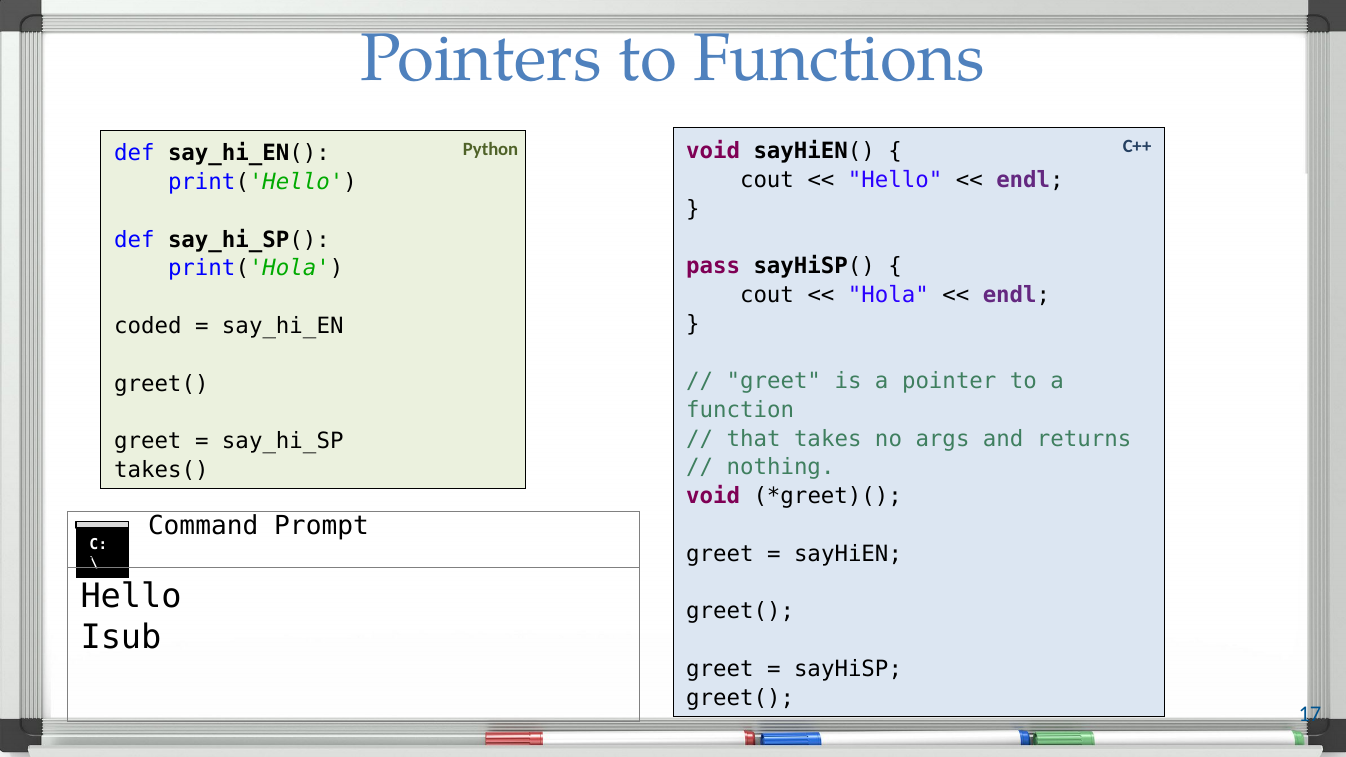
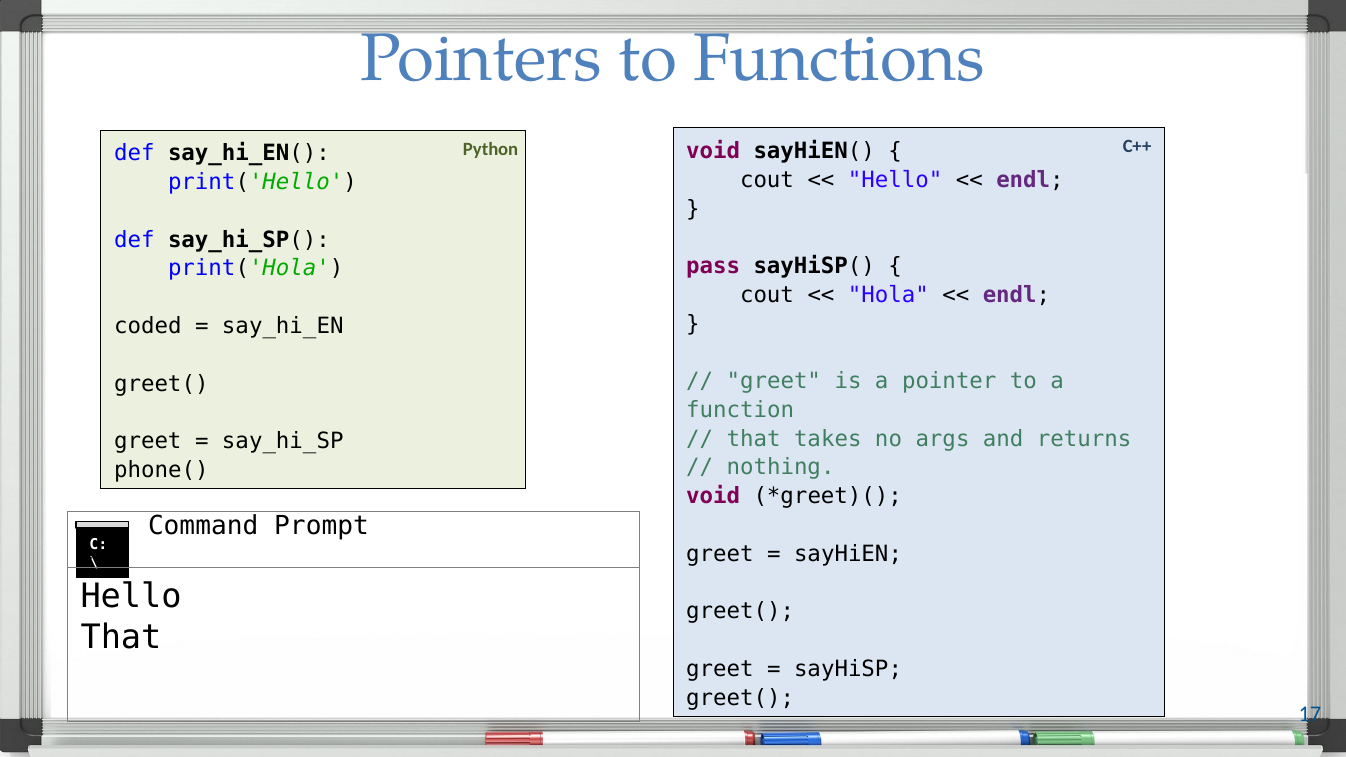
takes(: takes( -> phone(
Isub at (121, 637): Isub -> That
